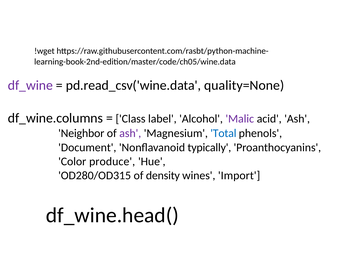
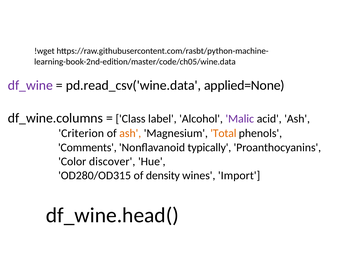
quality=None: quality=None -> applied=None
Neighbor: Neighbor -> Criterion
ash at (130, 133) colour: purple -> orange
Total colour: blue -> orange
Document: Document -> Comments
produce: produce -> discover
